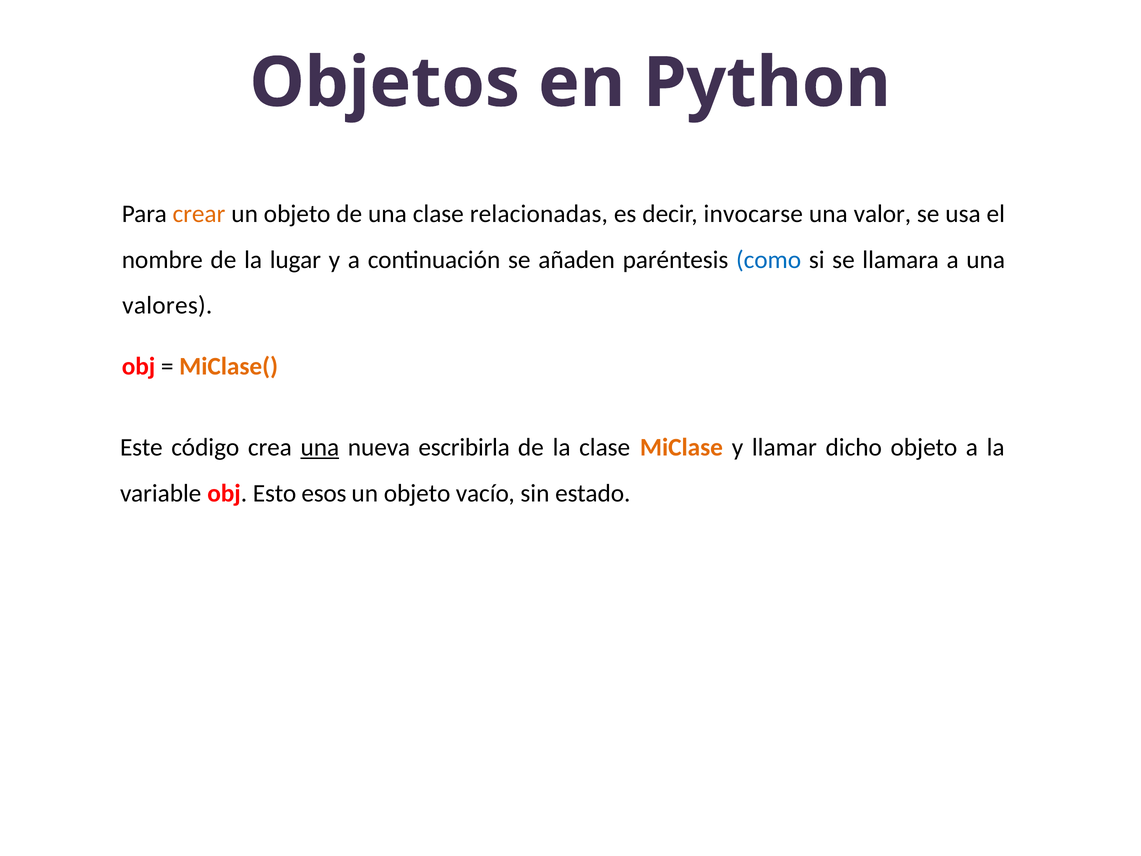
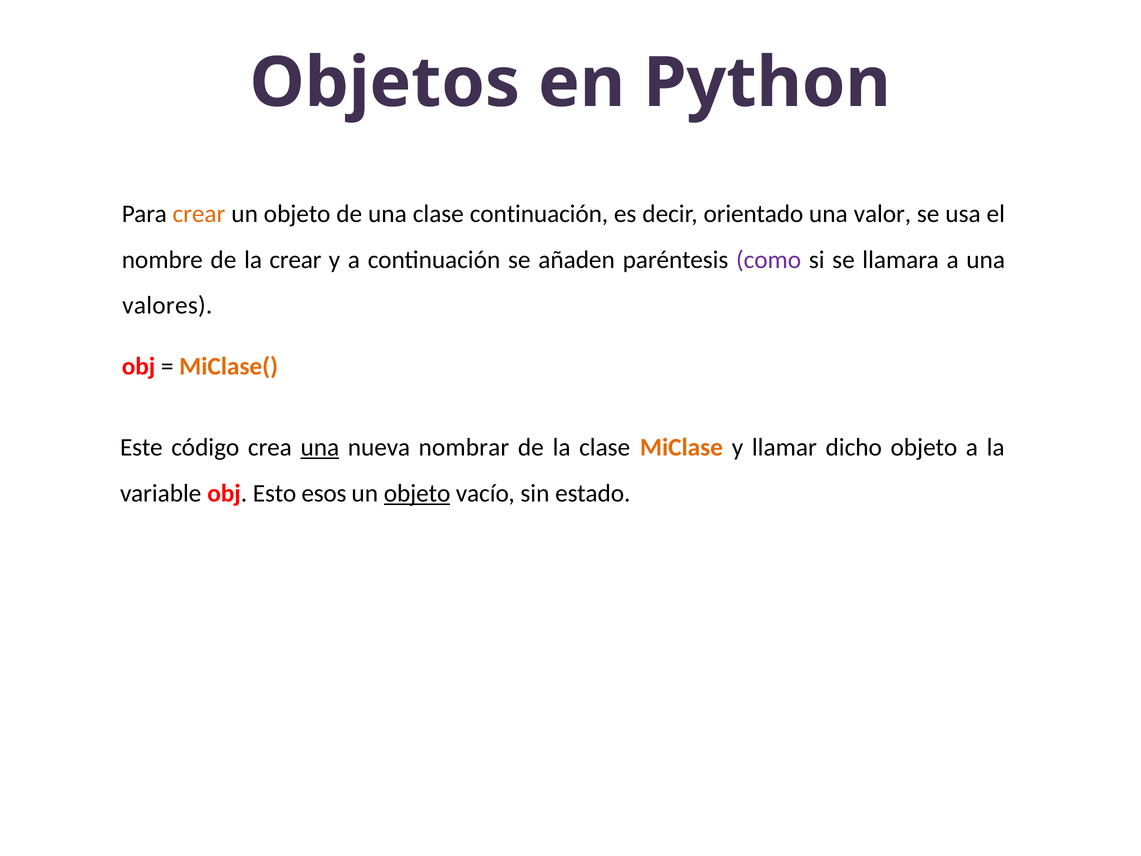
clase relacionadas: relacionadas -> continuación
invocarse: invocarse -> orientado
la lugar: lugar -> crear
como colour: blue -> purple
escribirla: escribirla -> nombrar
objeto at (417, 493) underline: none -> present
